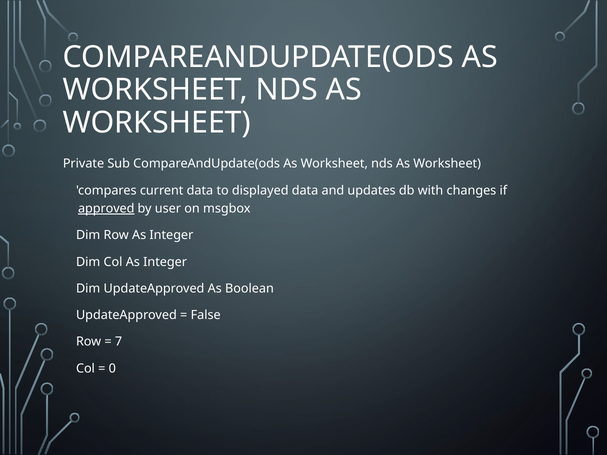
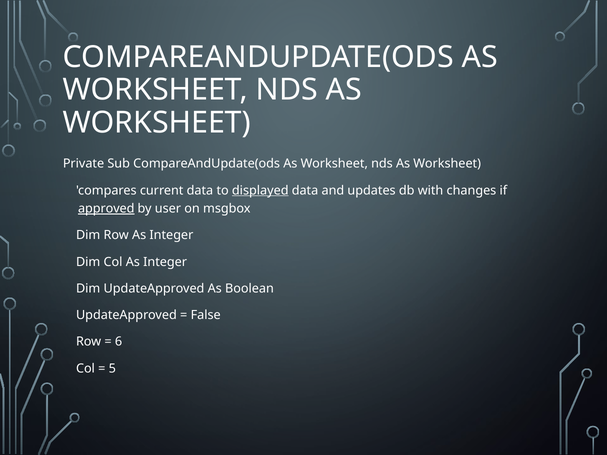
displayed underline: none -> present
7: 7 -> 6
0: 0 -> 5
